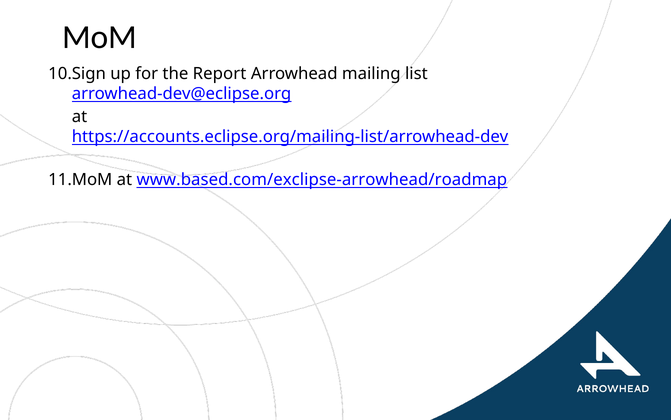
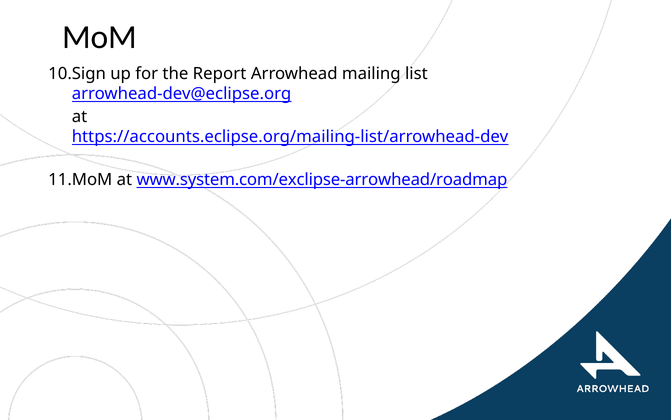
www.based.com/exclipse-arrowhead/roadmap: www.based.com/exclipse-arrowhead/roadmap -> www.system.com/exclipse-arrowhead/roadmap
